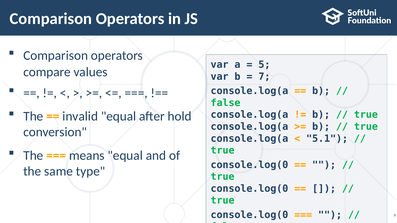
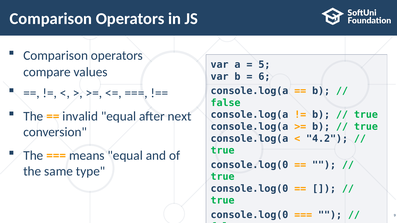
7: 7 -> 6
hold: hold -> next
5.1: 5.1 -> 4.2
